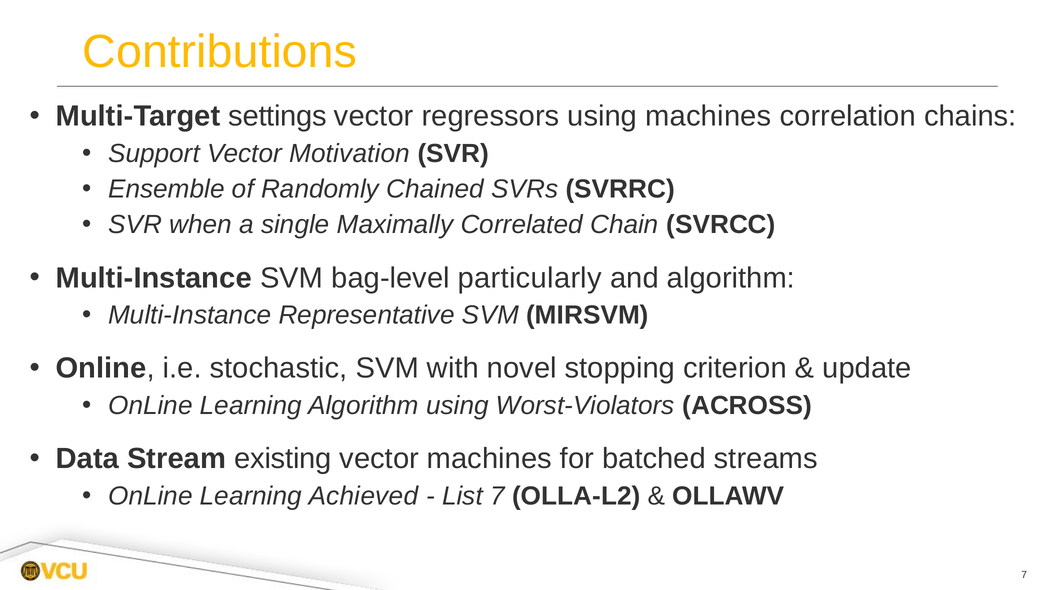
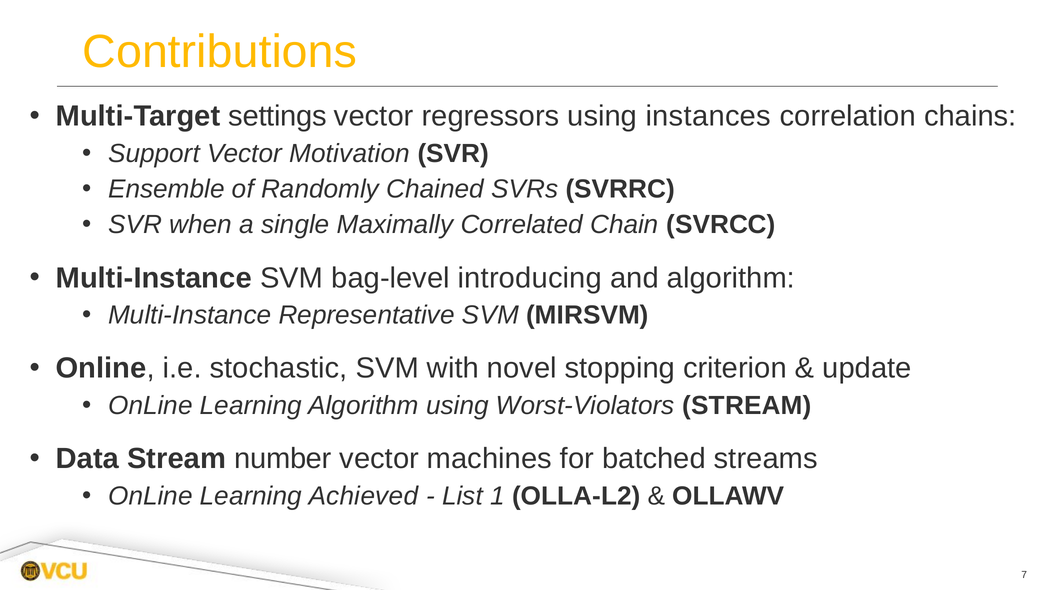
using machines: machines -> instances
particularly: particularly -> introducing
Worst-Violators ACROSS: ACROSS -> STREAM
existing: existing -> number
List 7: 7 -> 1
